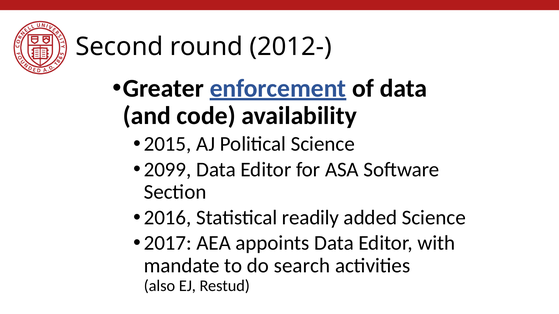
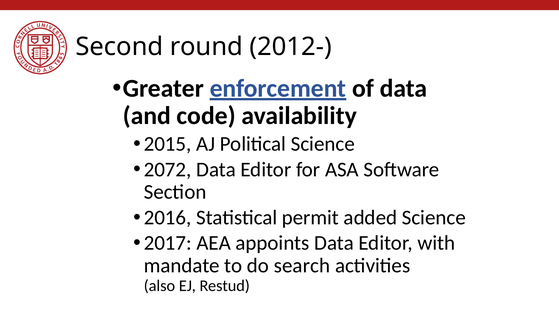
2099: 2099 -> 2072
readily: readily -> permit
